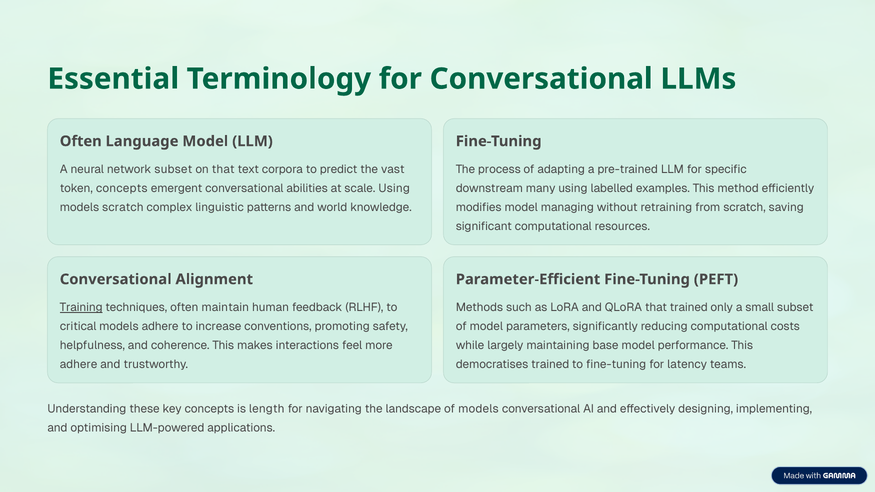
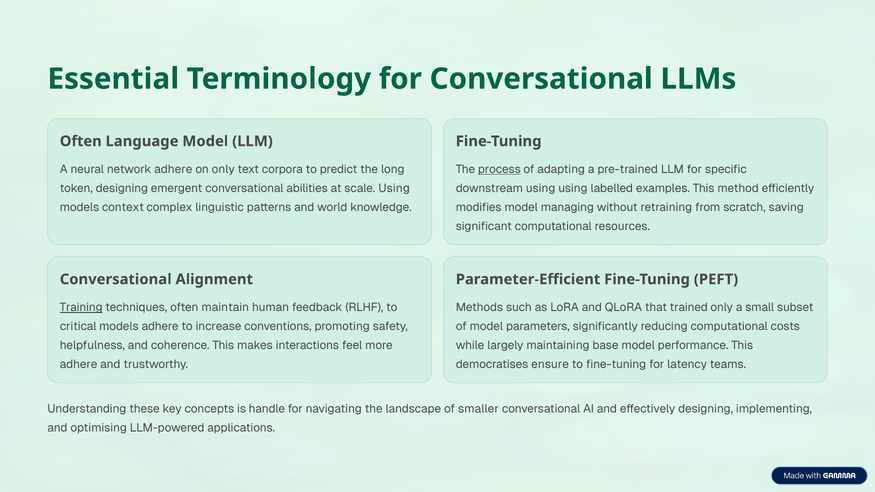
network subset: subset -> adhere
on that: that -> only
vast: vast -> long
process underline: none -> present
token concepts: concepts -> designing
downstream many: many -> using
models scratch: scratch -> context
democratises trained: trained -> ensure
length: length -> handle
of models: models -> smaller
